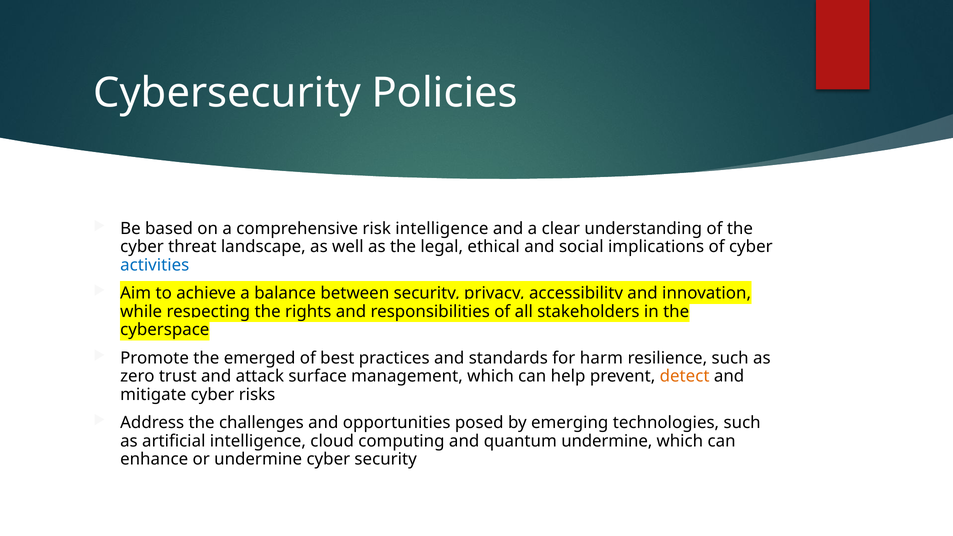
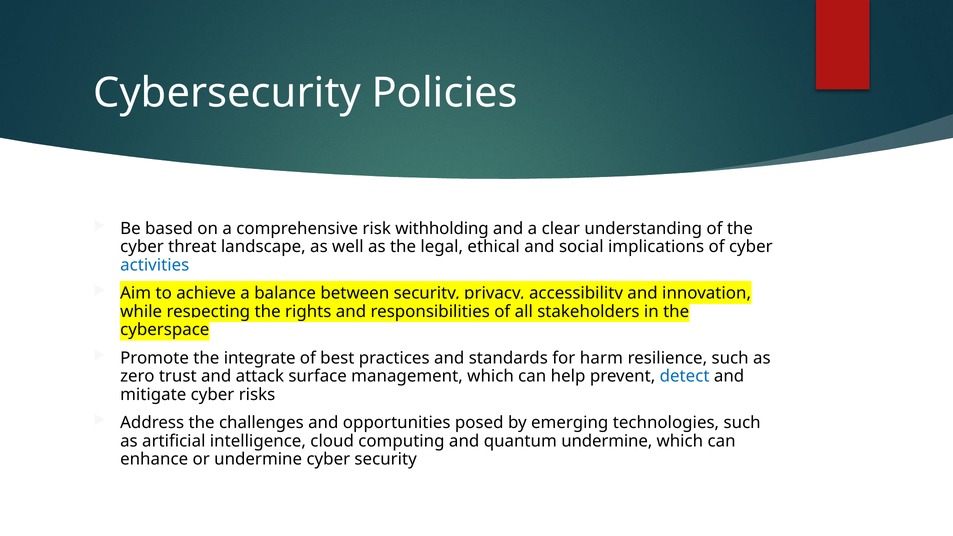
risk intelligence: intelligence -> withholding
emerged: emerged -> integrate
detect colour: orange -> blue
